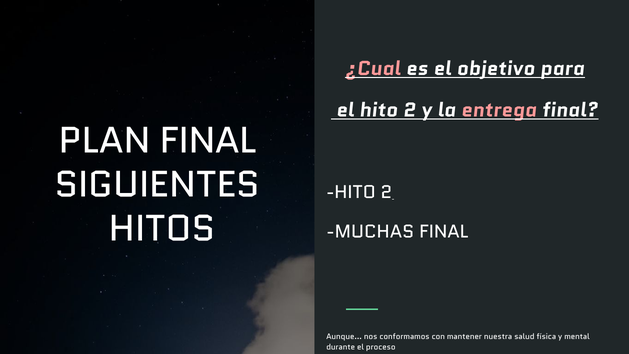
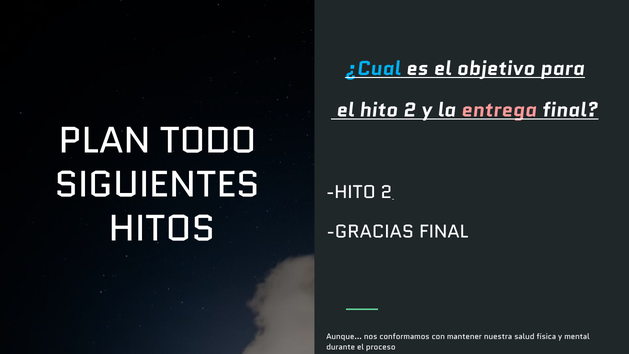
¿Cual colour: pink -> light blue
PLAN FINAL: FINAL -> TODO
MUCHAS: MUCHAS -> GRACIAS
